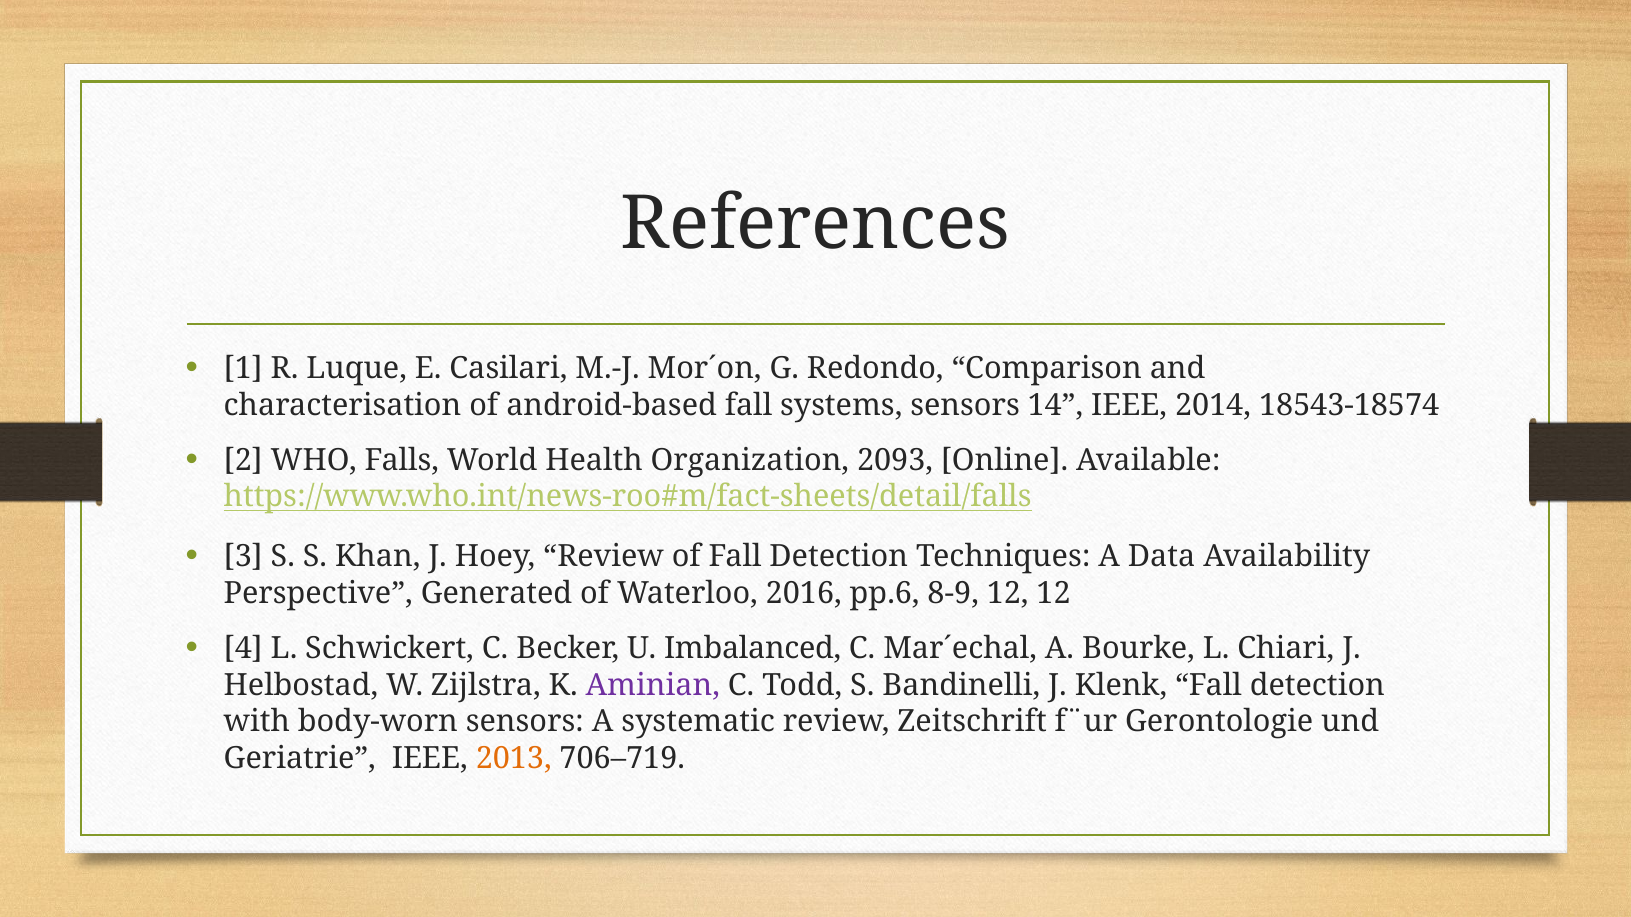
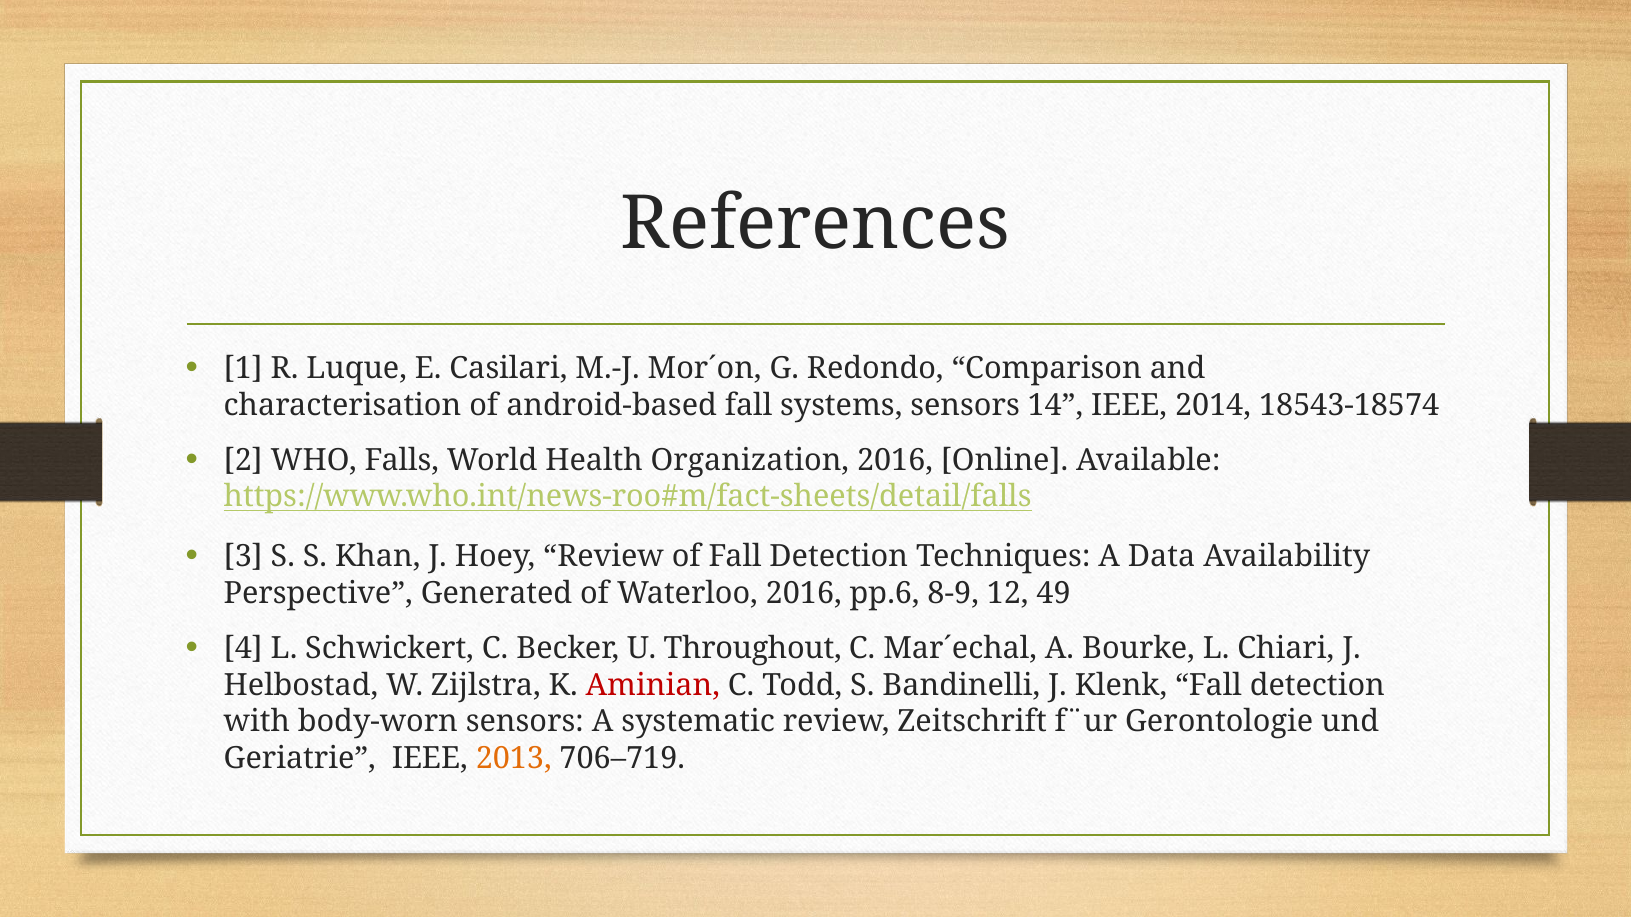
Organization 2093: 2093 -> 2016
12 12: 12 -> 49
Imbalanced: Imbalanced -> Throughout
Aminian colour: purple -> red
